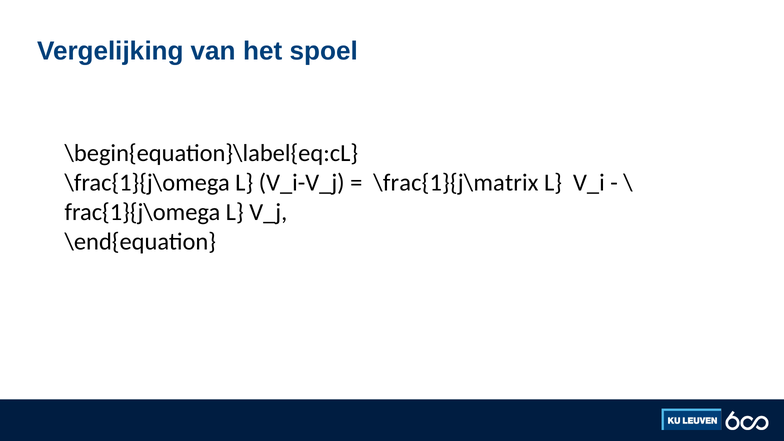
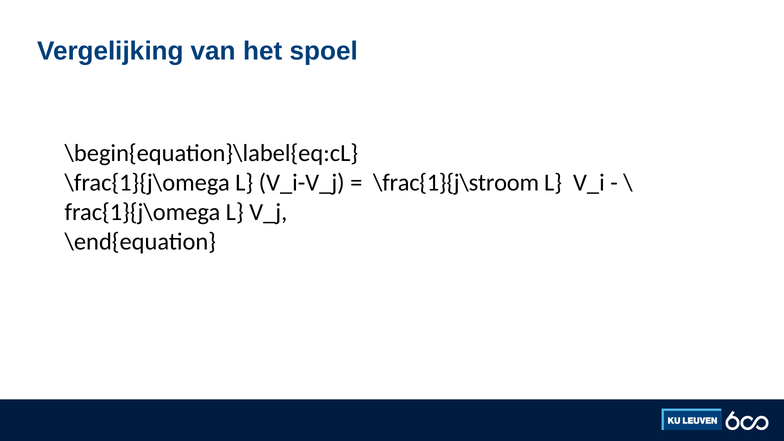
\frac{1}{j\matrix: \frac{1}{j\matrix -> \frac{1}{j\stroom
